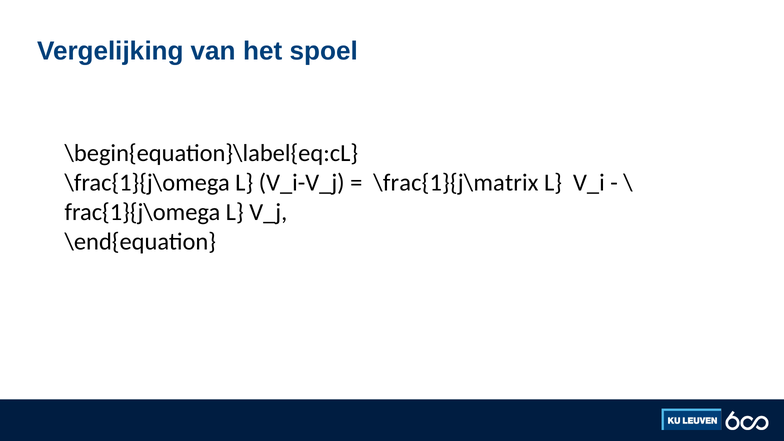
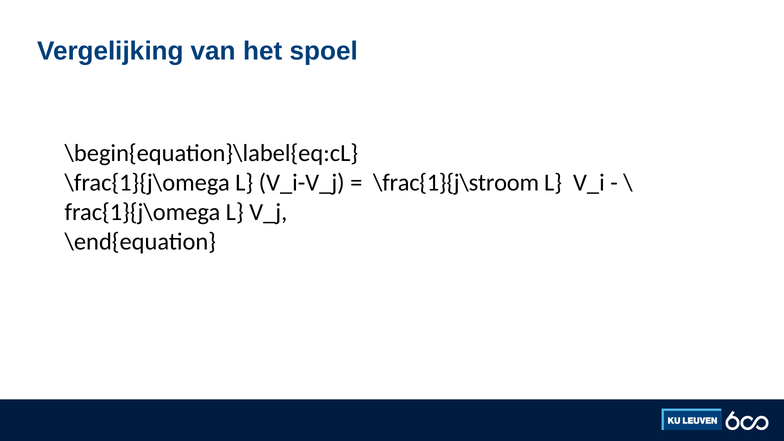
\frac{1}{j\matrix: \frac{1}{j\matrix -> \frac{1}{j\stroom
